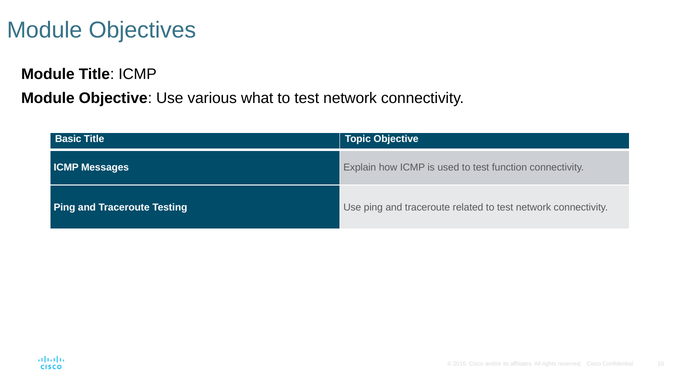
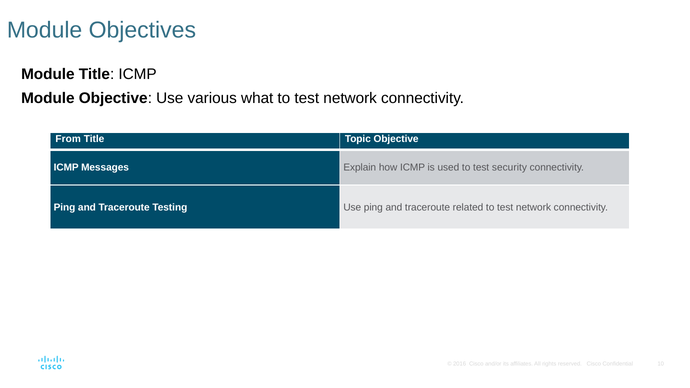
Basic: Basic -> From
function: function -> security
